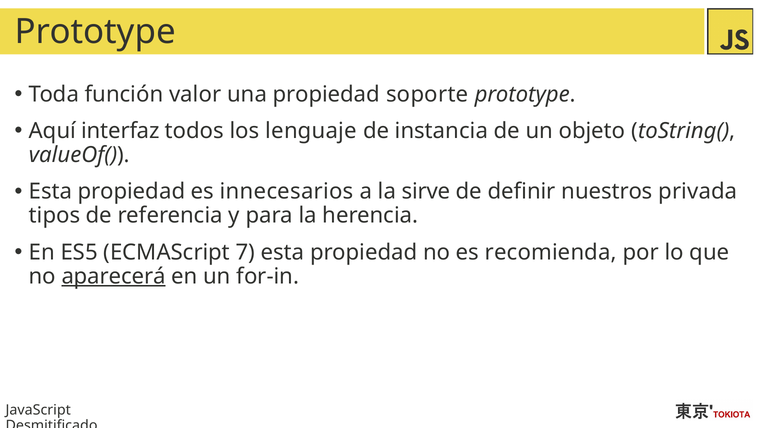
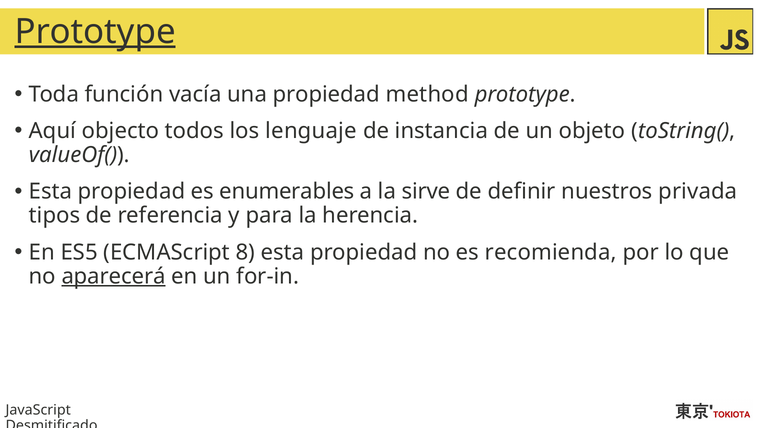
Prototype at (95, 32) underline: none -> present
valor: valor -> vacía
soporte: soporte -> method
interfaz: interfaz -> objecto
innecesarios: innecesarios -> enumerables
7: 7 -> 8
